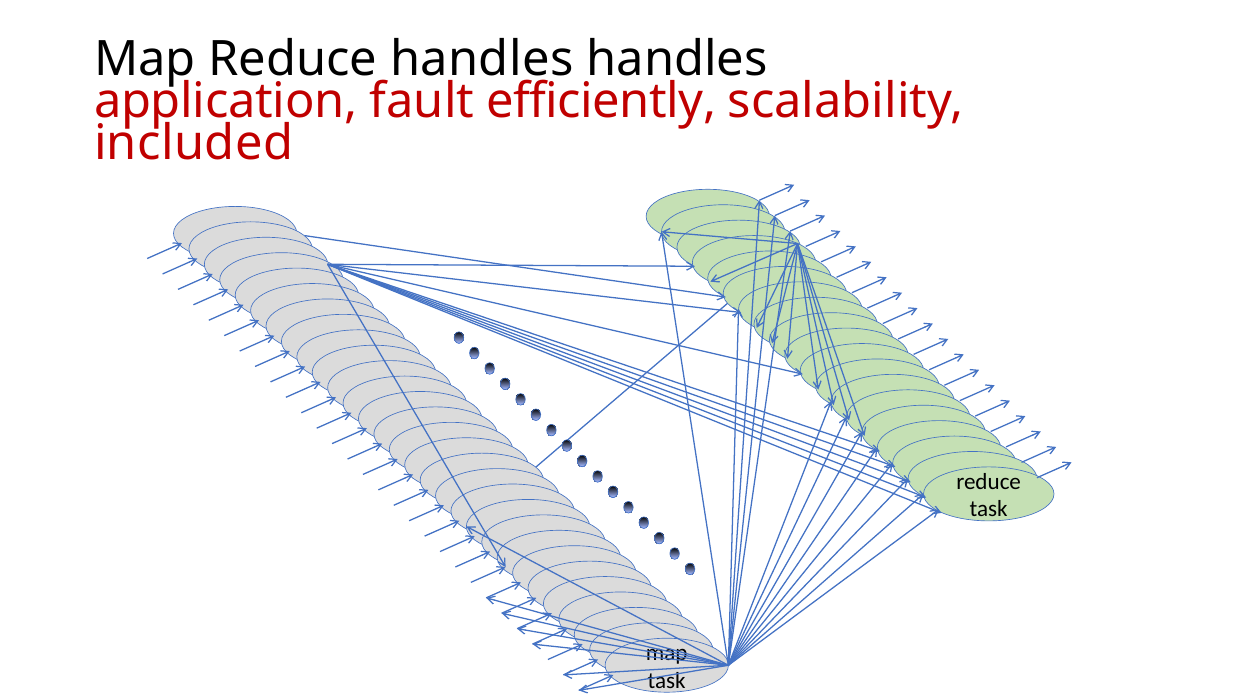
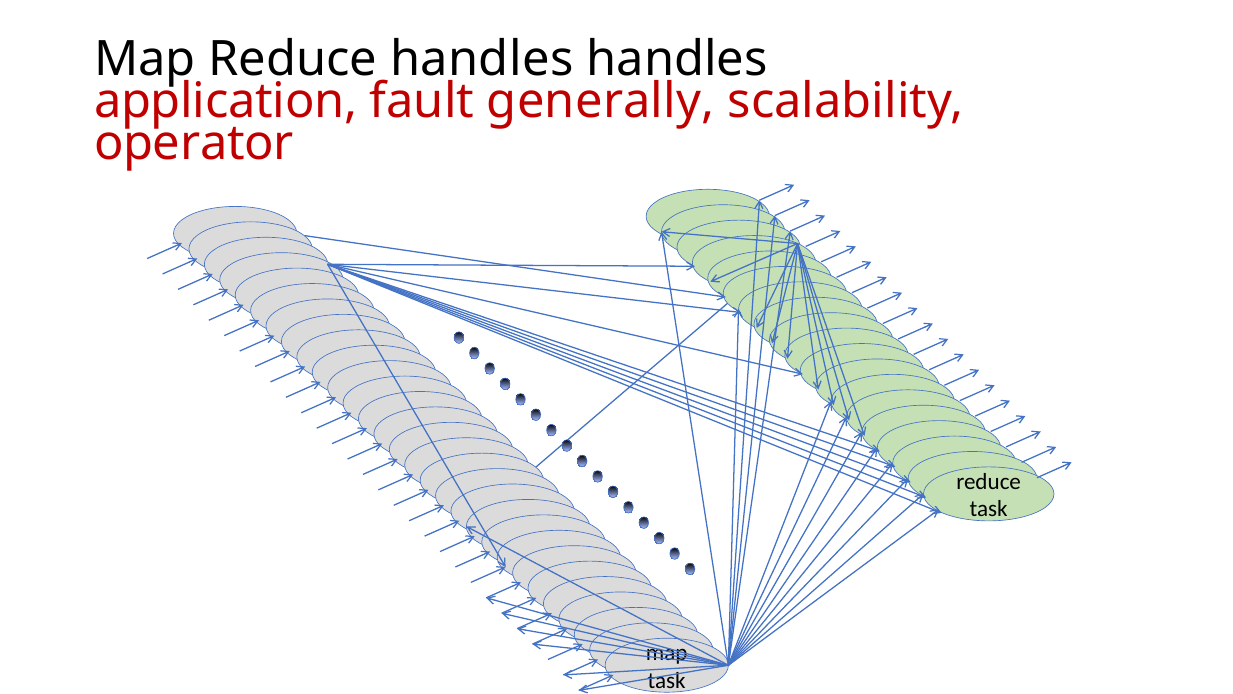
efficiently: efficiently -> generally
included: included -> operator
